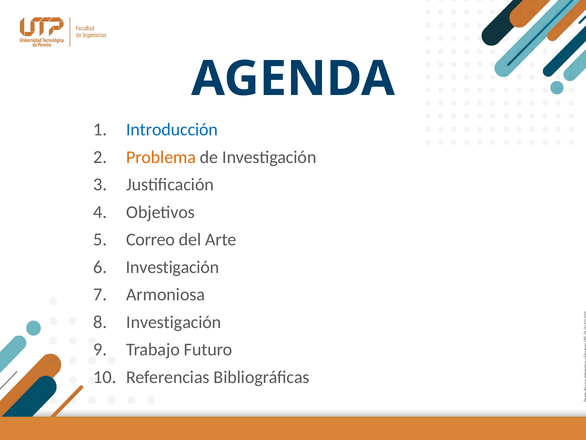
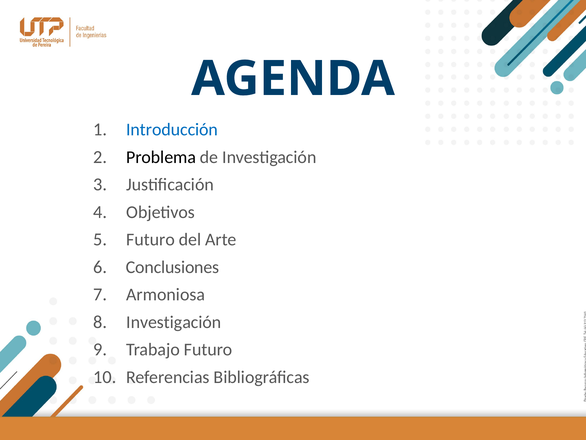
Problema colour: orange -> black
Correo at (151, 239): Correo -> Futuro
Investigación at (173, 267): Investigación -> Conclusiones
